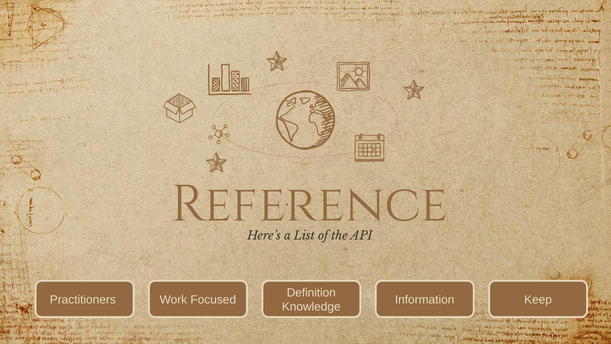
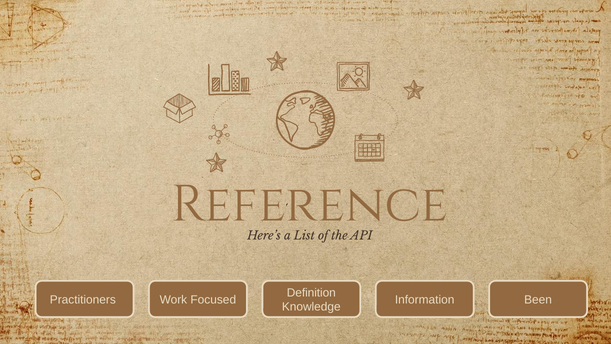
Keep: Keep -> Been
